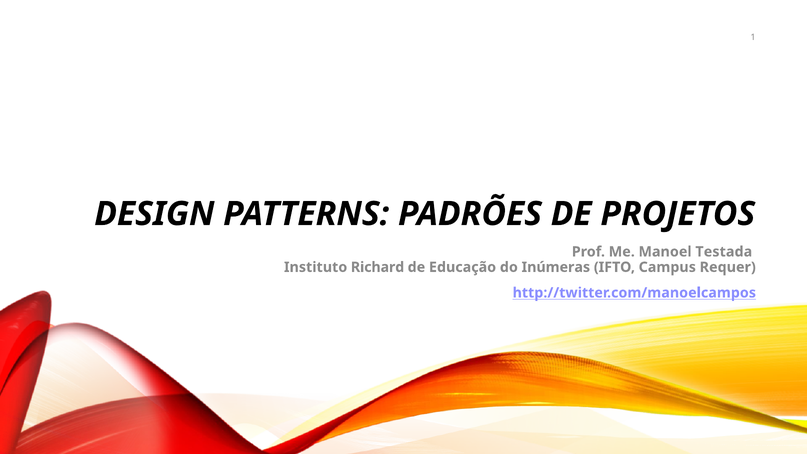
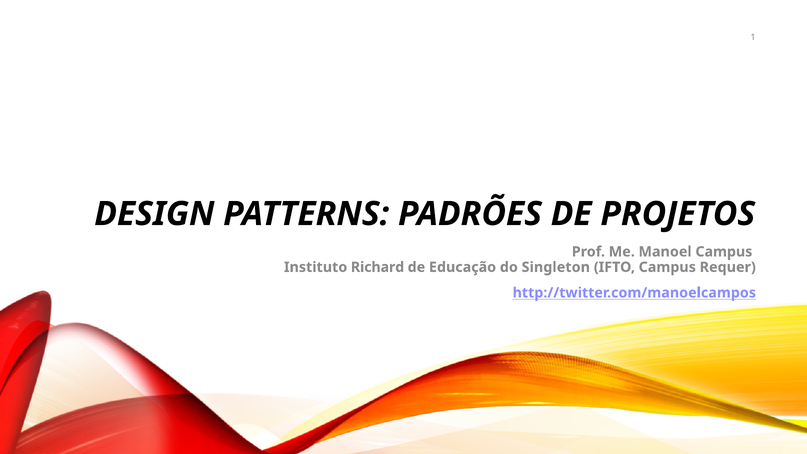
Manoel Testada: Testada -> Campus
Inúmeras: Inúmeras -> Singleton
